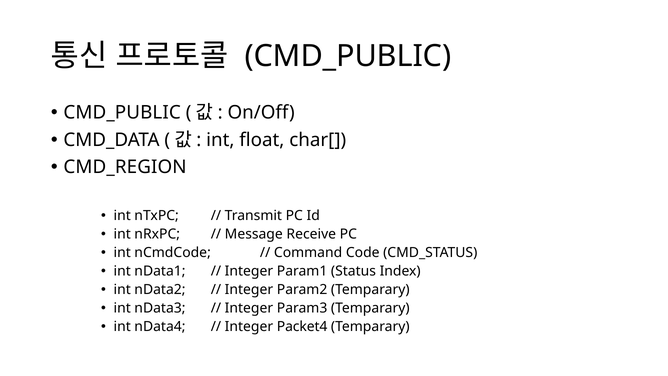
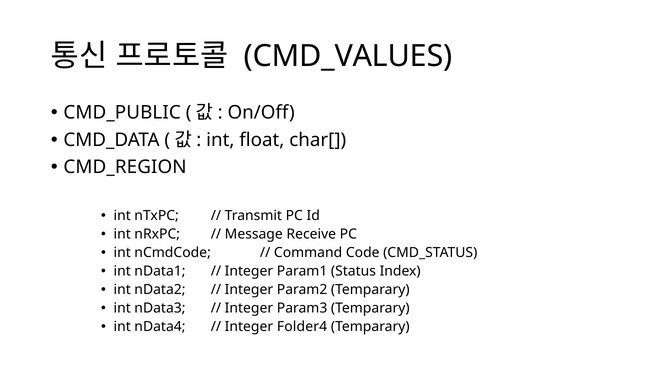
CMD_PUBLIC at (348, 56): CMD_PUBLIC -> CMD_VALUES
Packet4: Packet4 -> Folder4
